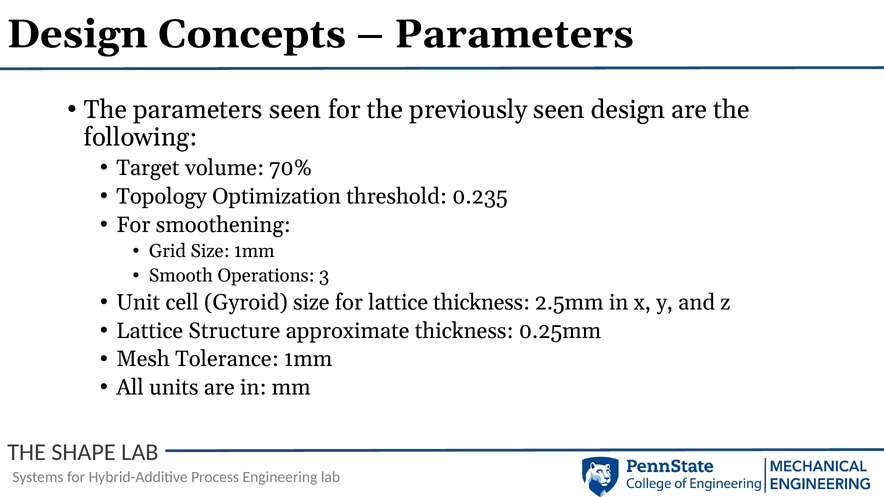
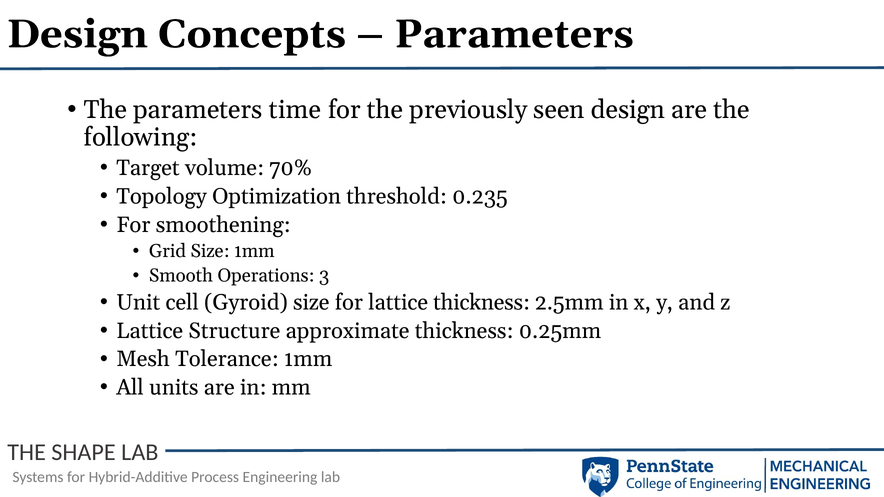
parameters seen: seen -> time
